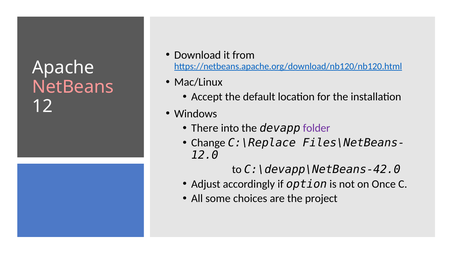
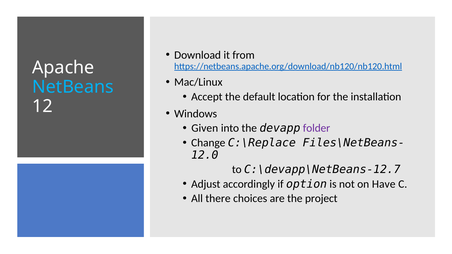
NetBeans colour: pink -> light blue
There: There -> Given
C:\devapp\NetBeans-42.0: C:\devapp\NetBeans-42.0 -> C:\devapp\NetBeans-12.7
Once: Once -> Have
some: some -> there
